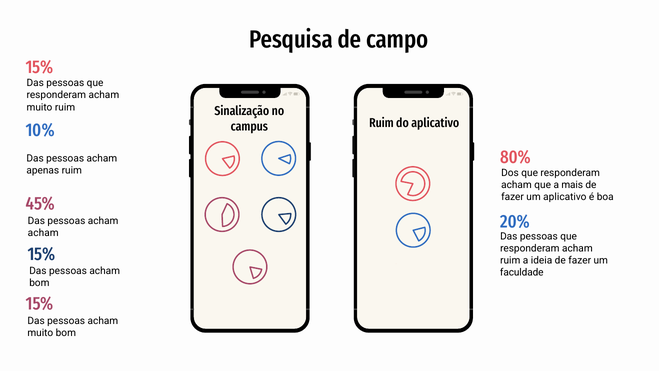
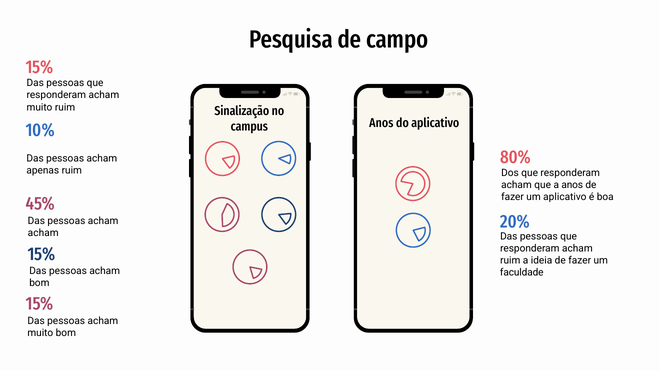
campus Ruim: Ruim -> Anos
a mais: mais -> anos
